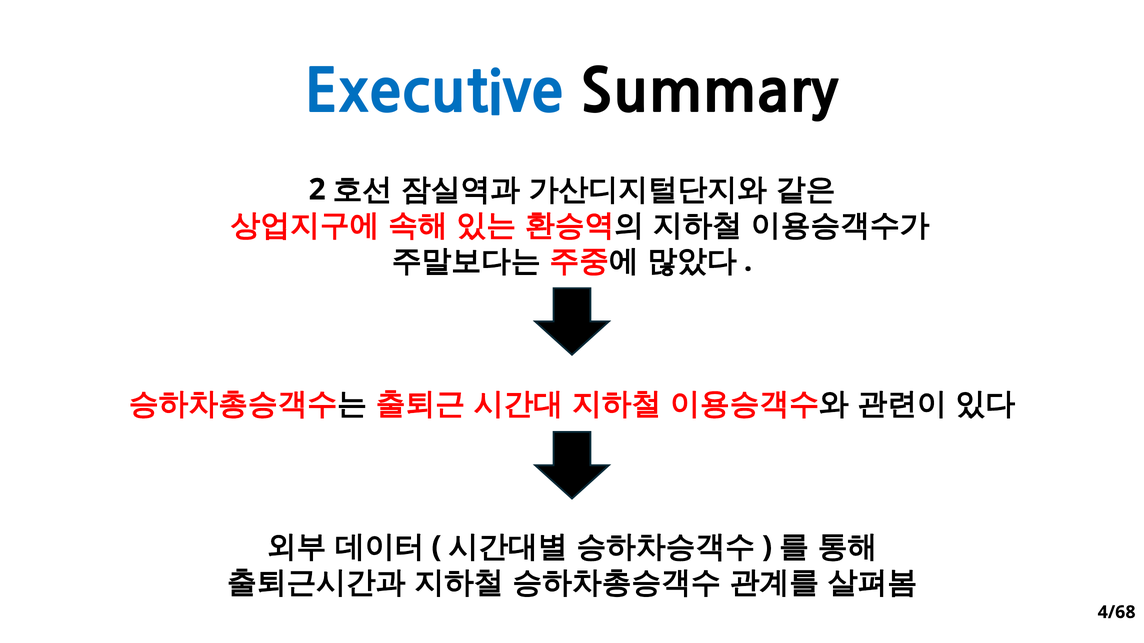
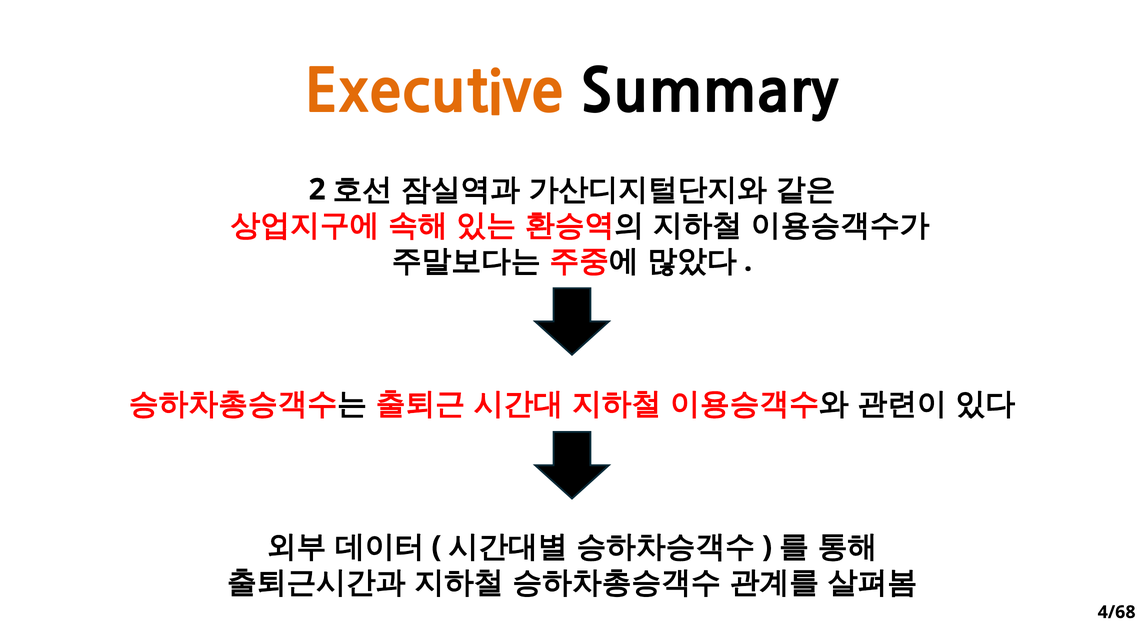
Executive colour: blue -> orange
